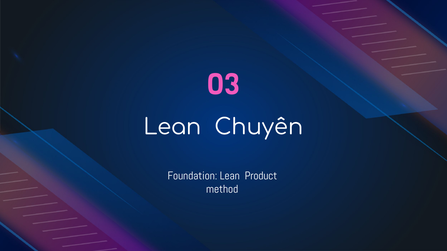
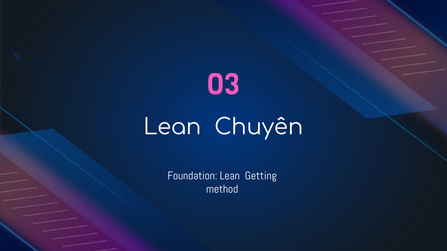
Product: Product -> Getting
